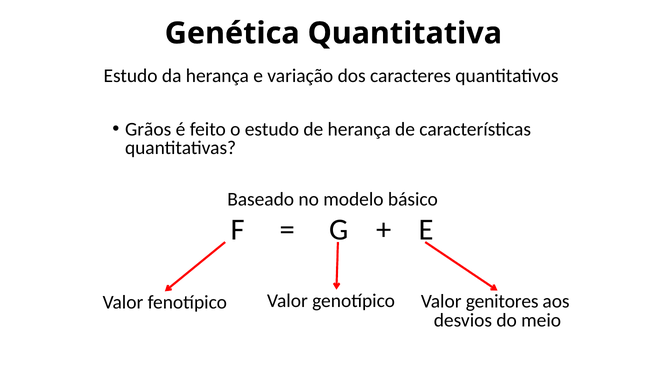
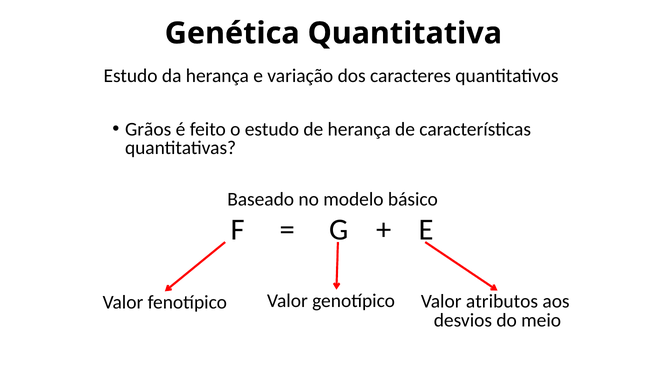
genitores: genitores -> atributos
